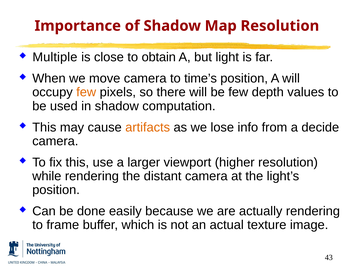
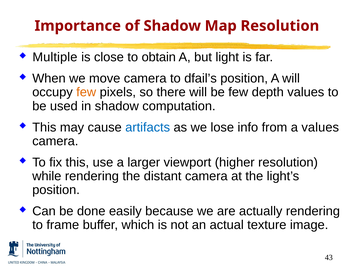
time’s: time’s -> dfail’s
artifacts colour: orange -> blue
a decide: decide -> values
